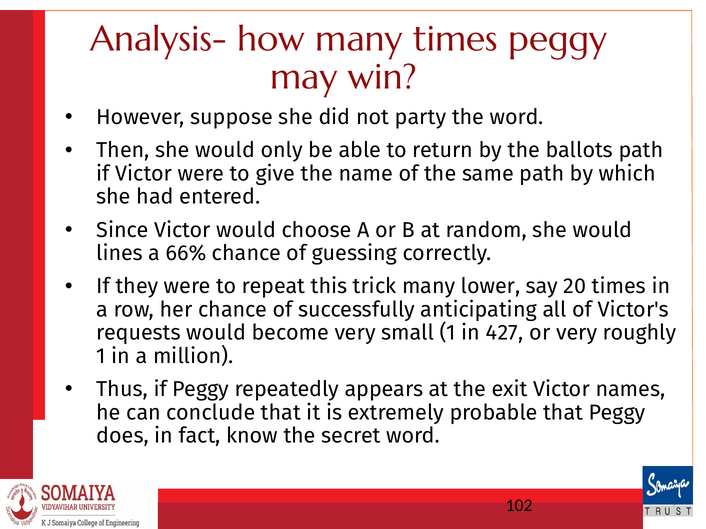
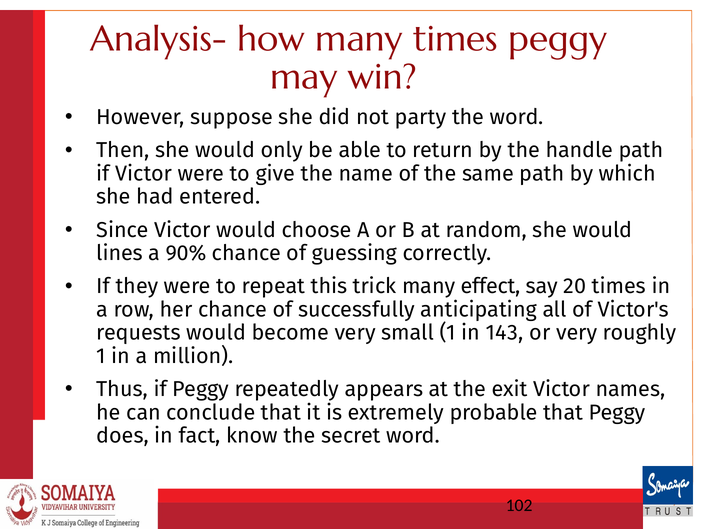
ballots: ballots -> handle
66%: 66% -> 90%
lower: lower -> effect
427: 427 -> 143
